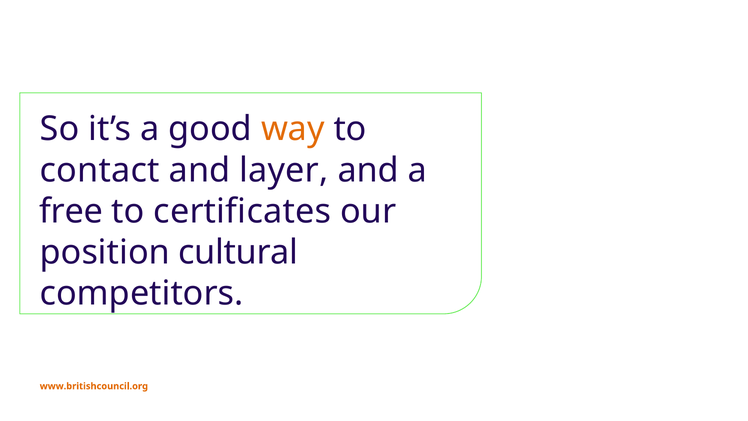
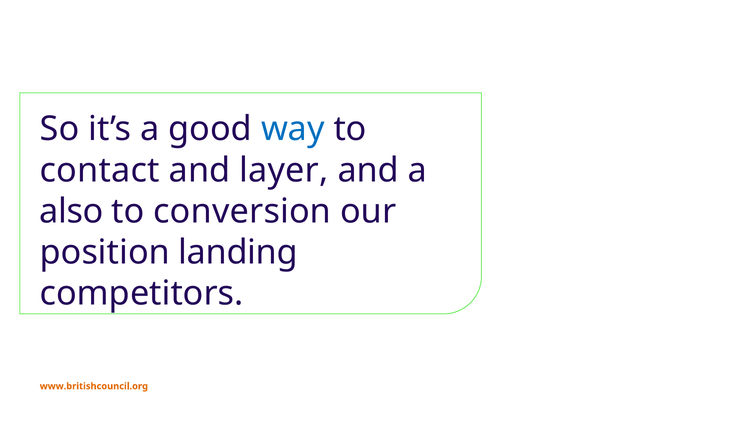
way colour: orange -> blue
free: free -> also
certificates: certificates -> conversion
cultural: cultural -> landing
